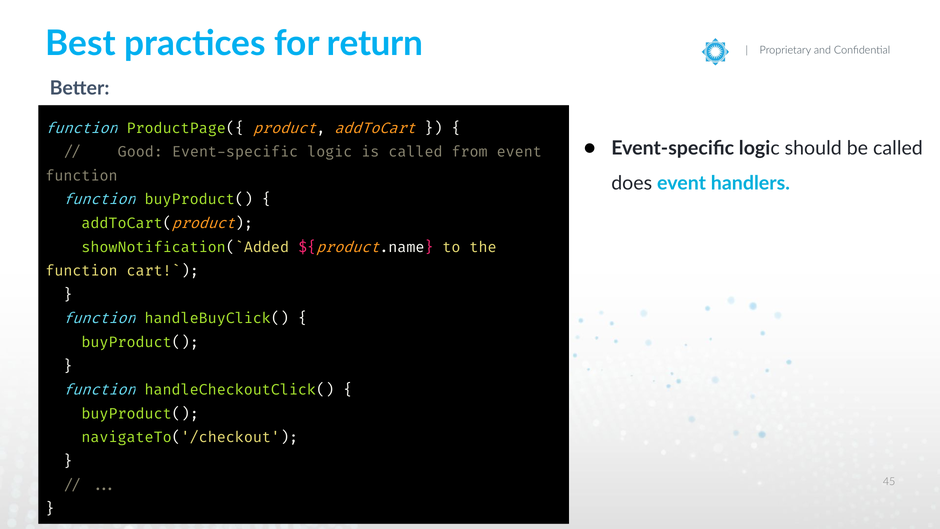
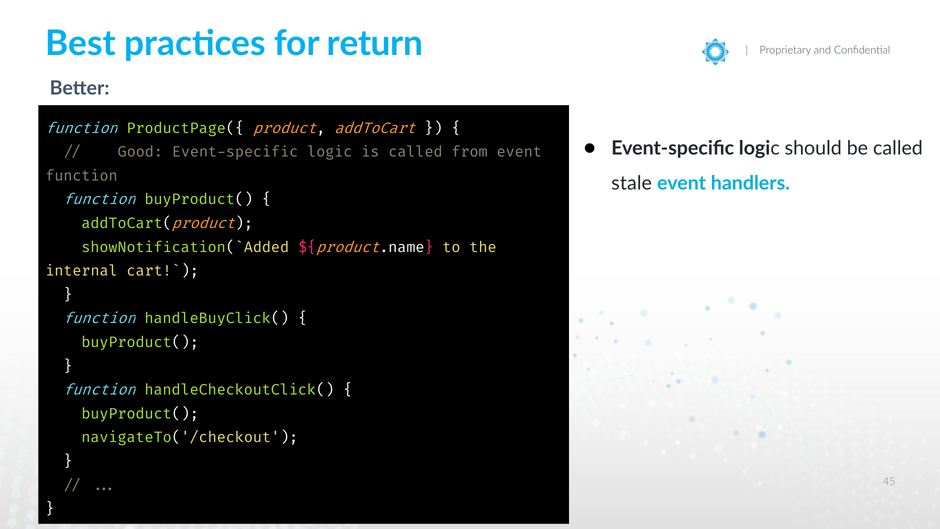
does: does -> stale
function at (81, 271): function -> internal
